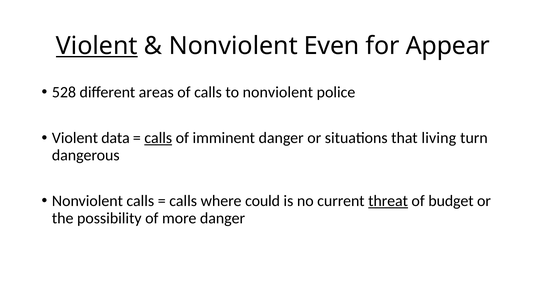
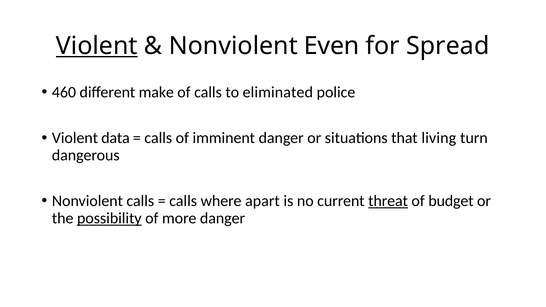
Appear: Appear -> Spread
528: 528 -> 460
areas: areas -> make
to nonviolent: nonviolent -> eliminated
calls at (158, 138) underline: present -> none
could: could -> apart
possibility underline: none -> present
